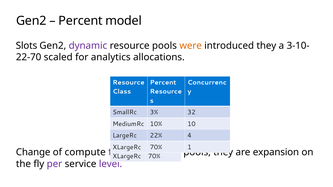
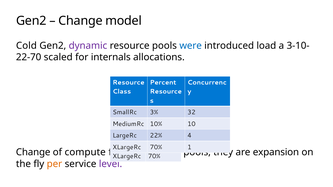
Percent at (81, 21): Percent -> Change
Slots: Slots -> Cold
were colour: orange -> blue
introduced they: they -> load
analytics: analytics -> internals
per colour: purple -> orange
